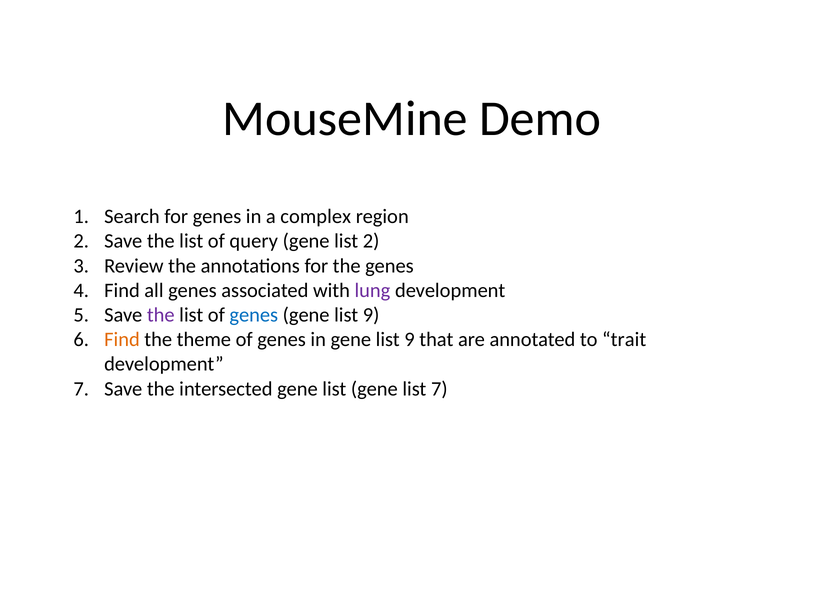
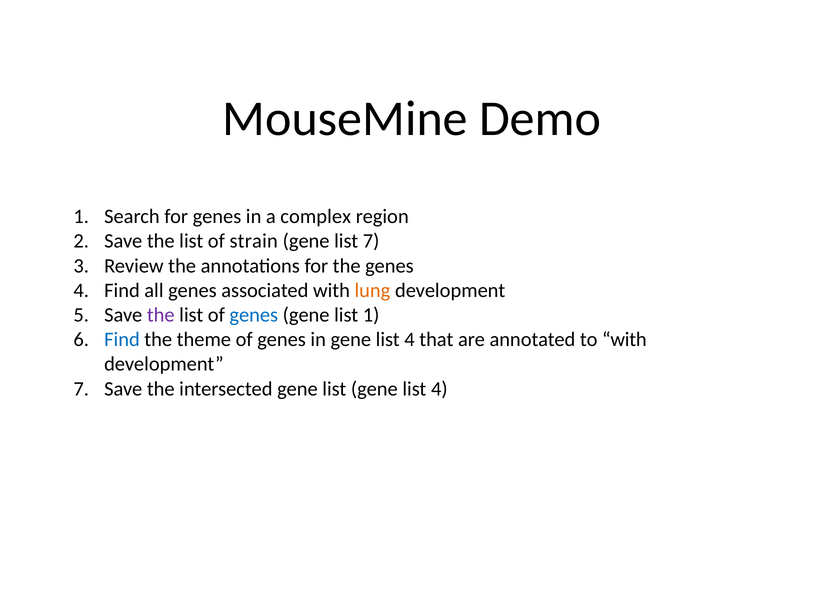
query: query -> strain
list 2: 2 -> 7
lung colour: purple -> orange
9 at (371, 315): 9 -> 1
Find at (122, 339) colour: orange -> blue
in gene list 9: 9 -> 4
to trait: trait -> with
list gene list 7: 7 -> 4
